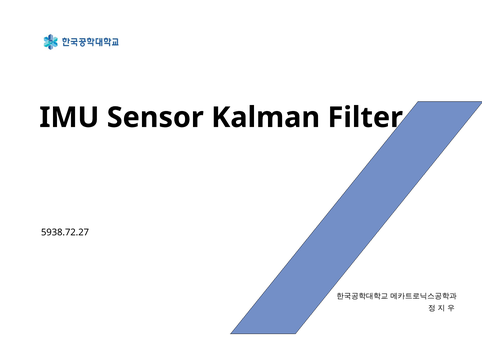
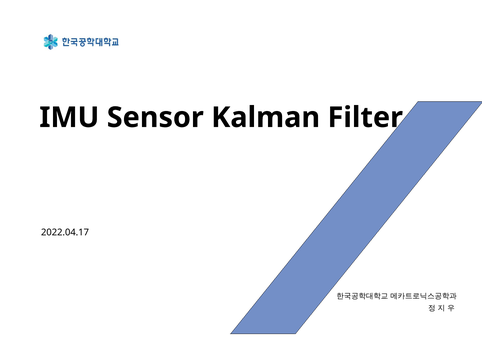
5938.72.27: 5938.72.27 -> 2022.04.17
